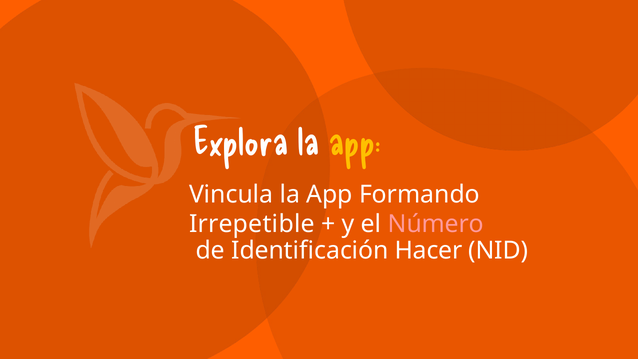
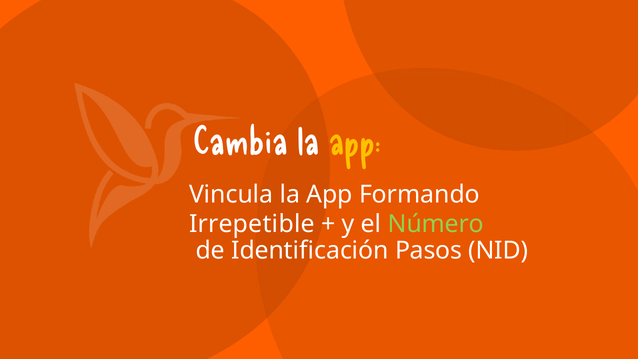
Explora: Explora -> Cambia
Número colour: pink -> light green
Hacer: Hacer -> Pasos
